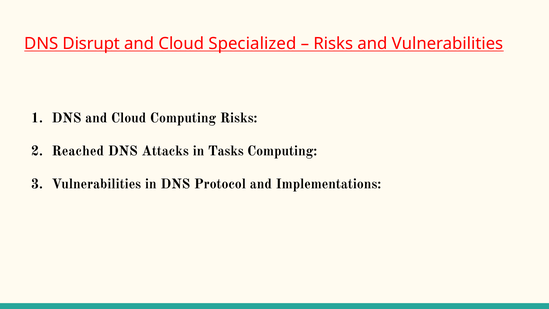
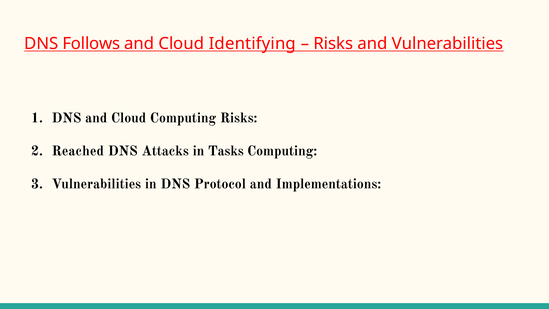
Disrupt: Disrupt -> Follows
Specialized: Specialized -> Identifying
